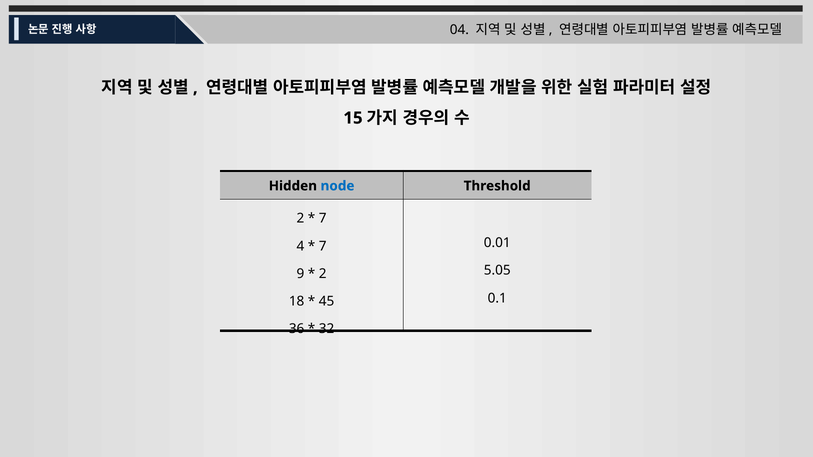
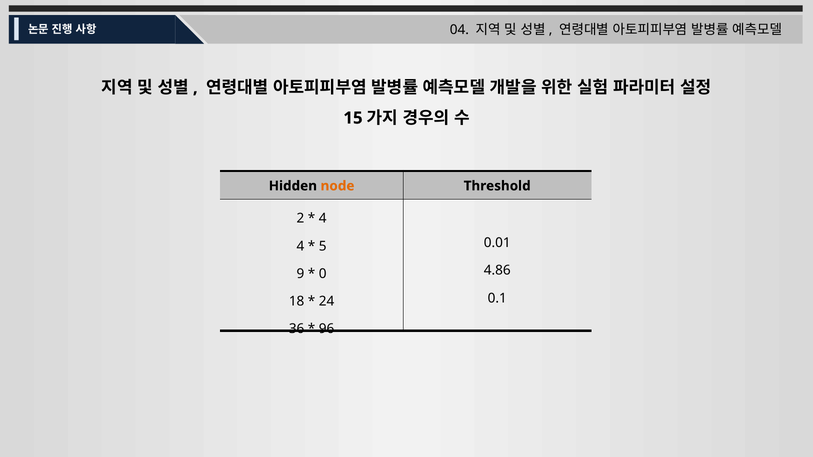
node colour: blue -> orange
7 at (323, 219): 7 -> 4
7 at (323, 246): 7 -> 5
5.05: 5.05 -> 4.86
2 at (323, 274): 2 -> 0
45: 45 -> 24
32: 32 -> 96
